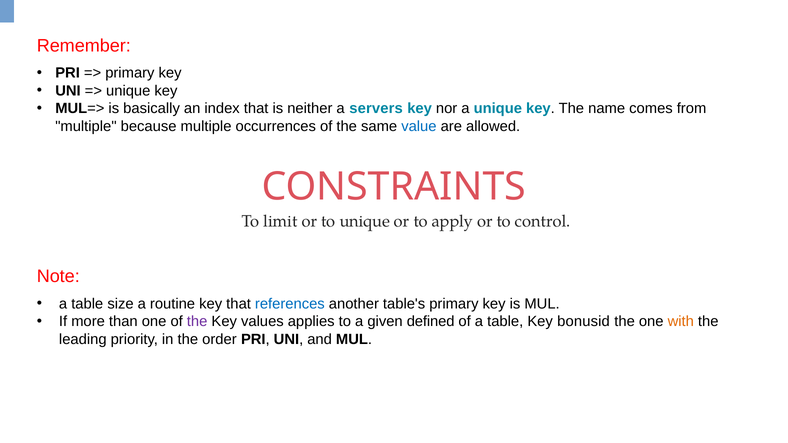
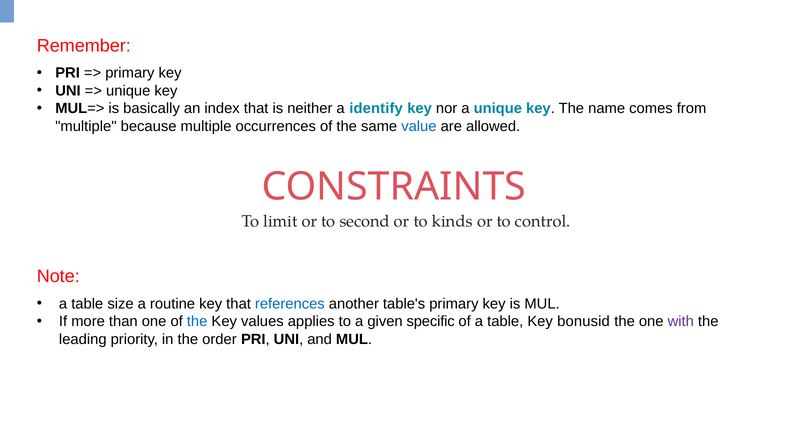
servers: servers -> identify
to unique: unique -> second
apply: apply -> kinds
the at (197, 322) colour: purple -> blue
defined: defined -> specific
with colour: orange -> purple
